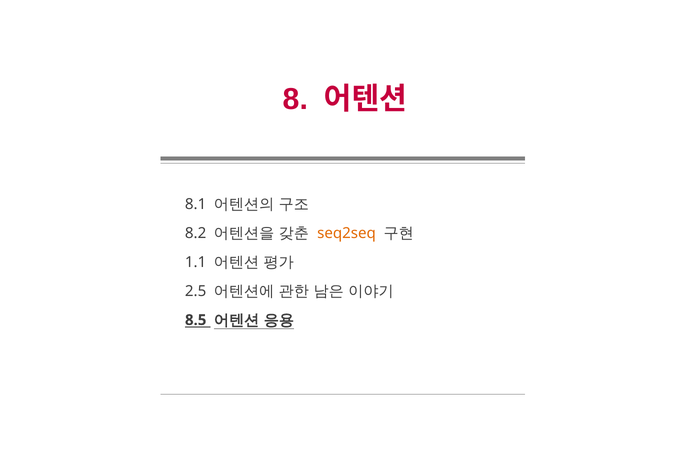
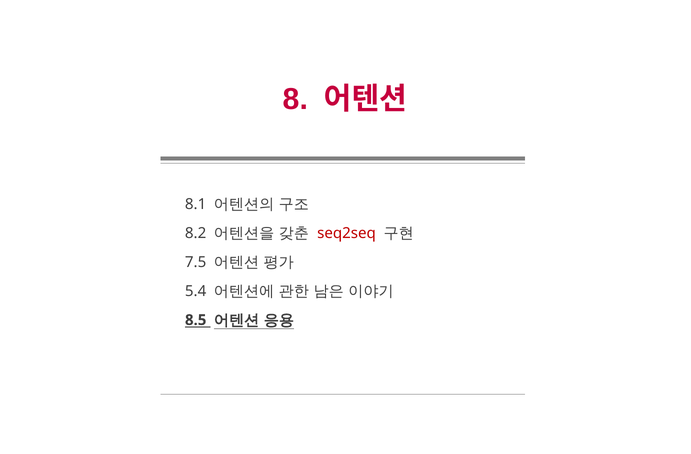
seq2seq colour: orange -> red
1.1: 1.1 -> 7.5
2.5: 2.5 -> 5.4
